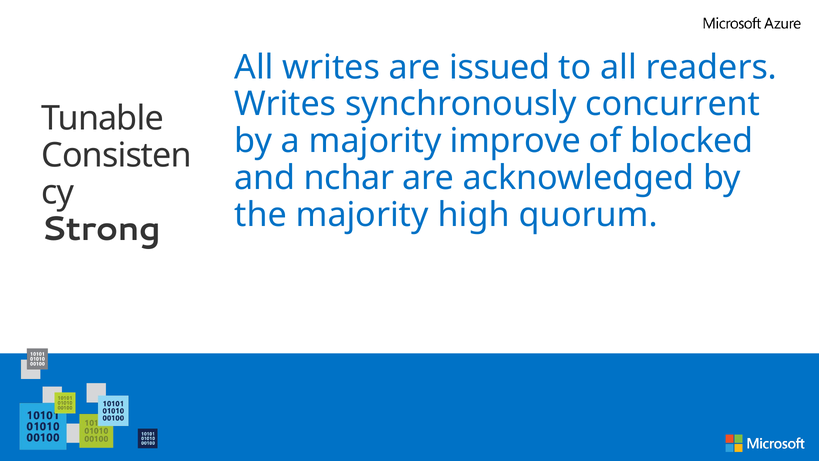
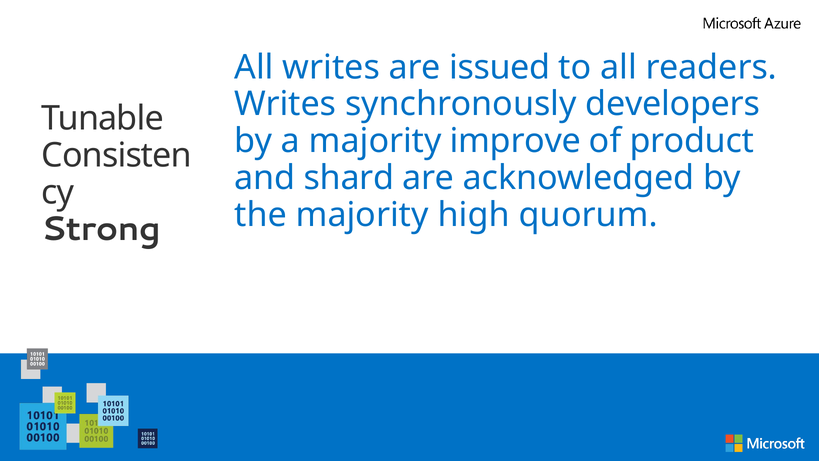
concurrent: concurrent -> developers
blocked: blocked -> product
nchar: nchar -> shard
